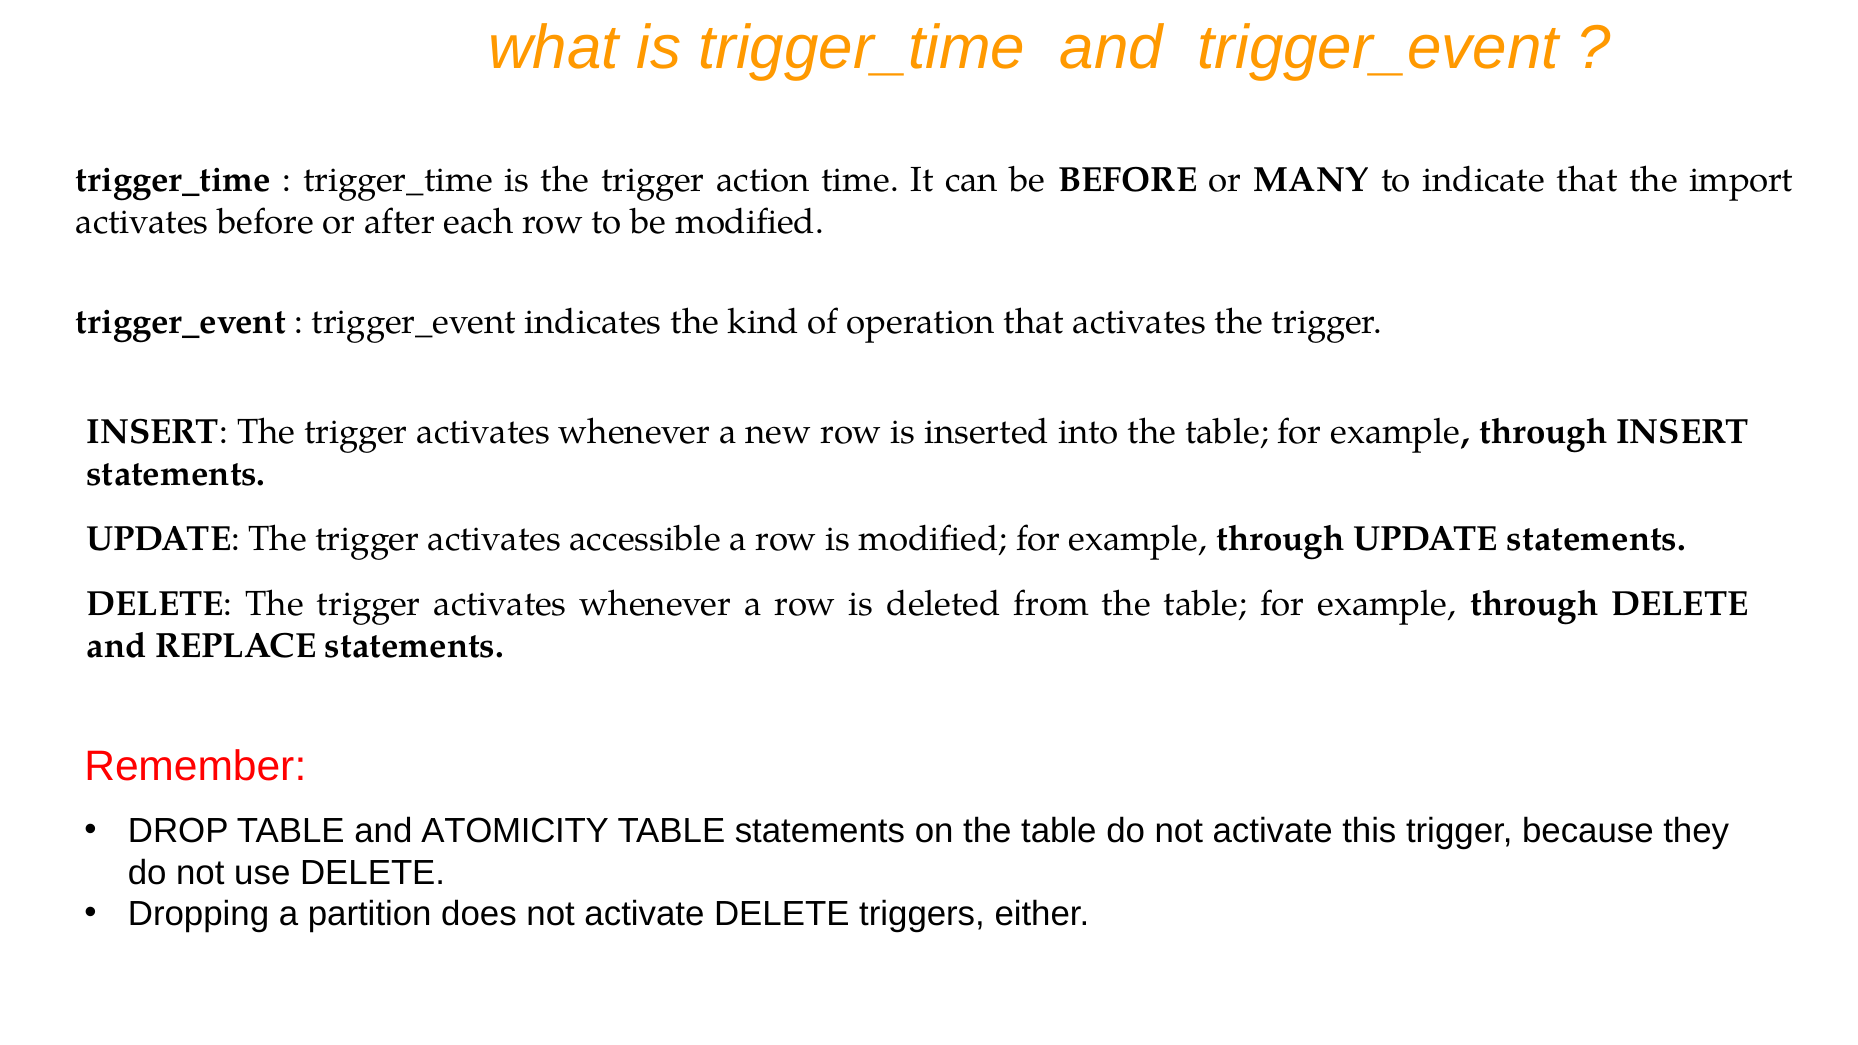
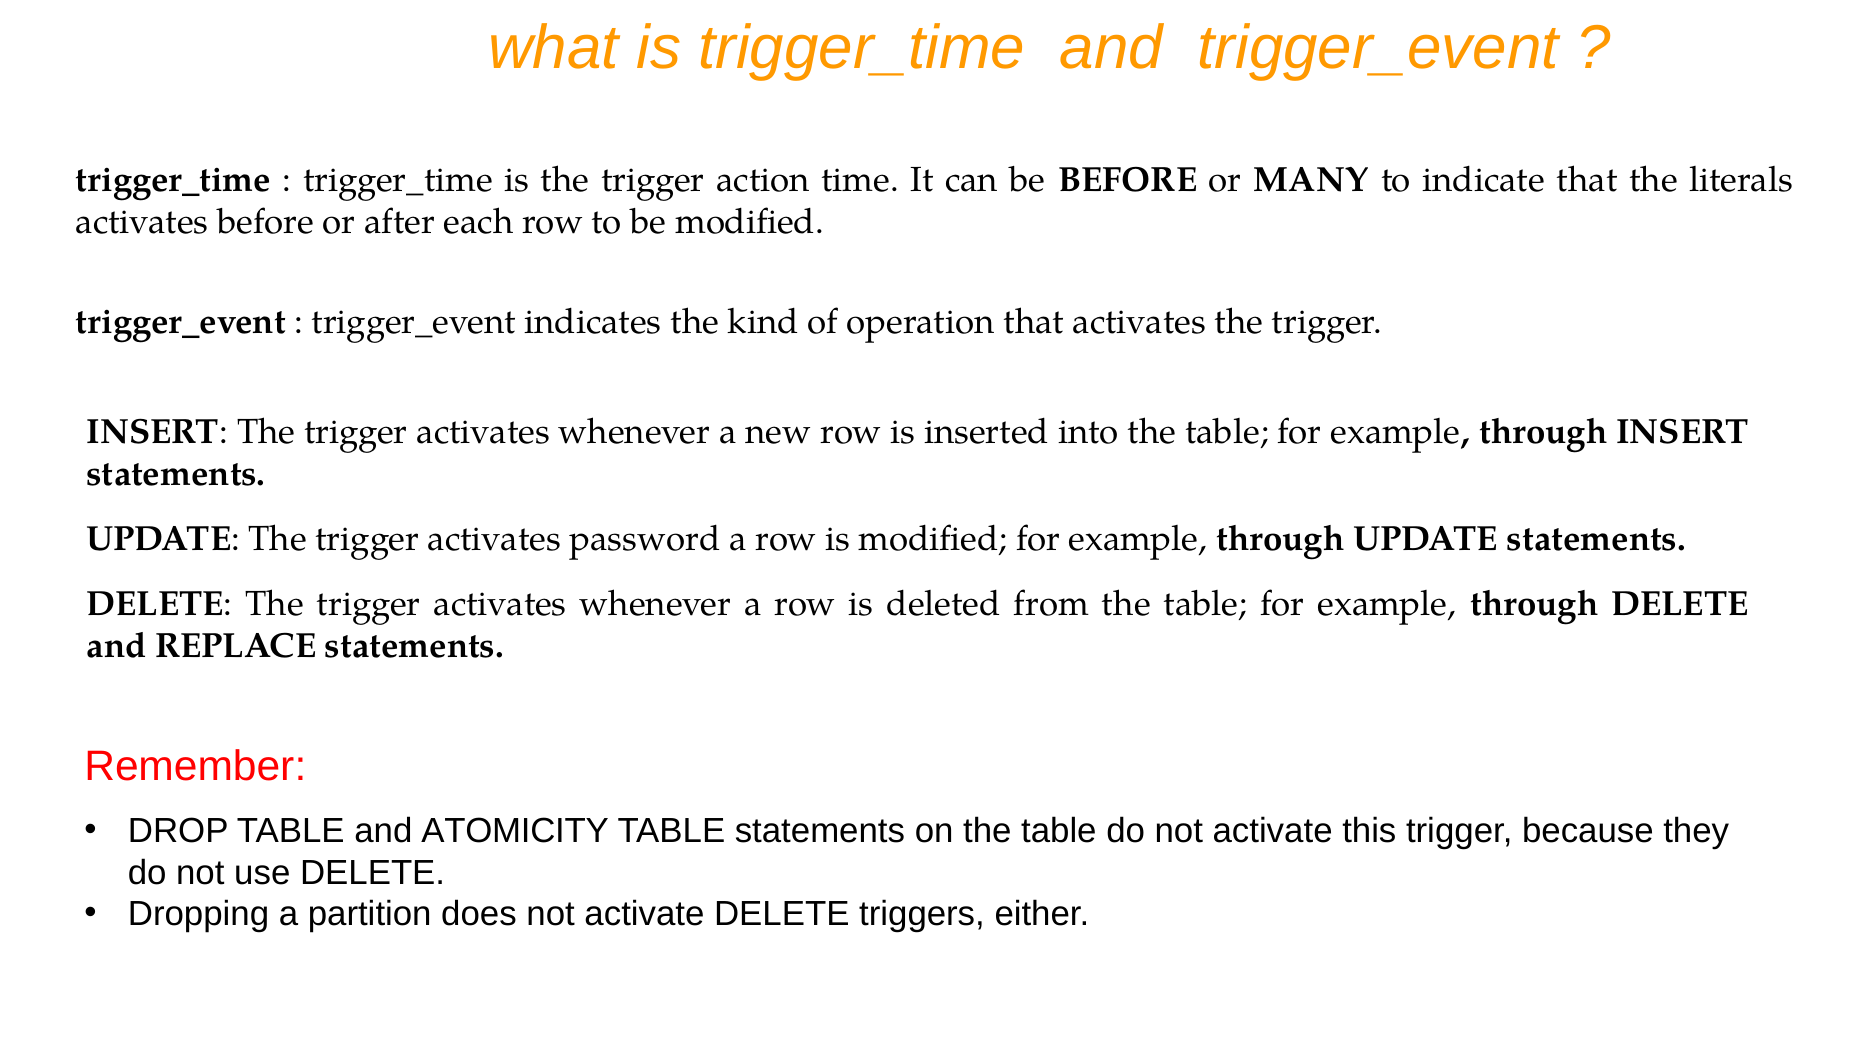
import: import -> literals
accessible: accessible -> password
